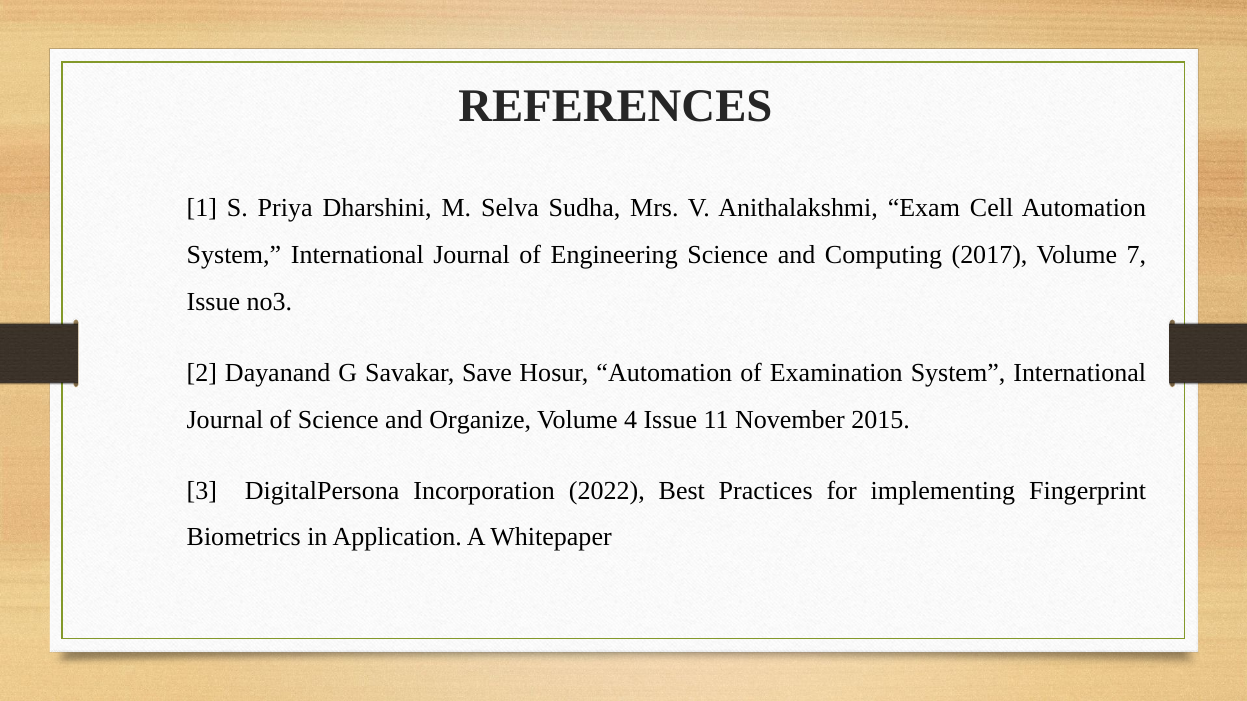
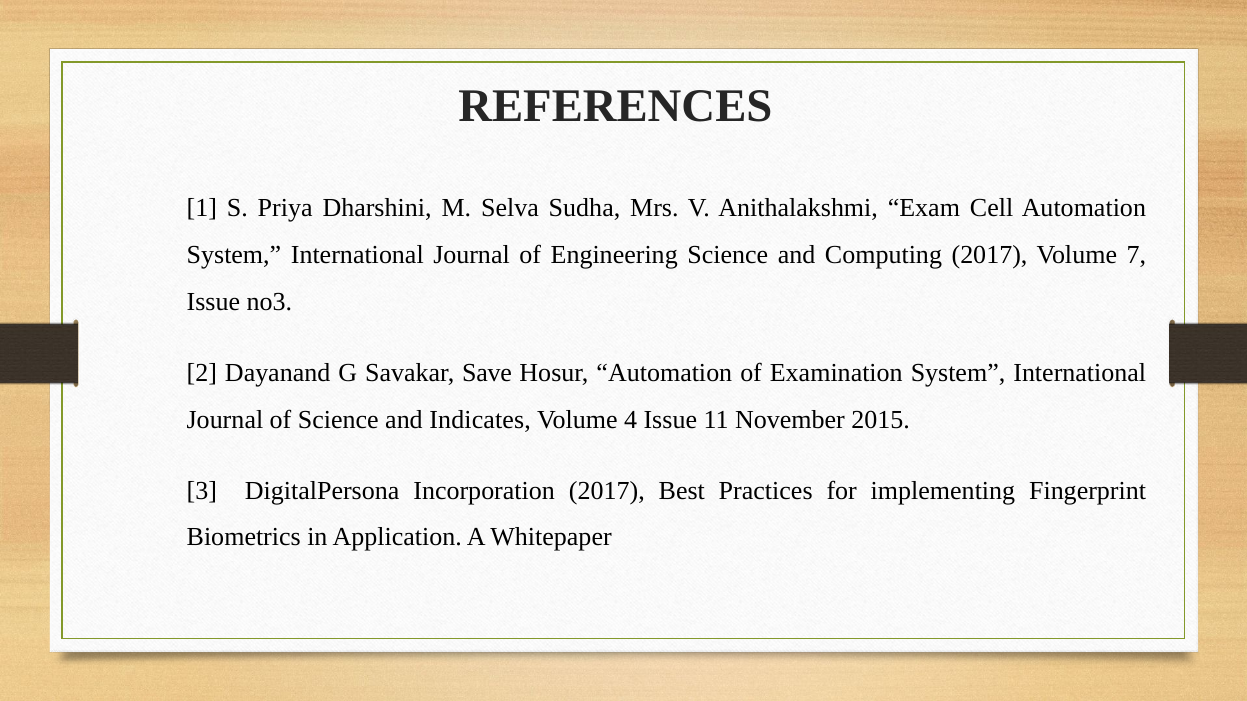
Organize: Organize -> Indicates
Incorporation 2022: 2022 -> 2017
